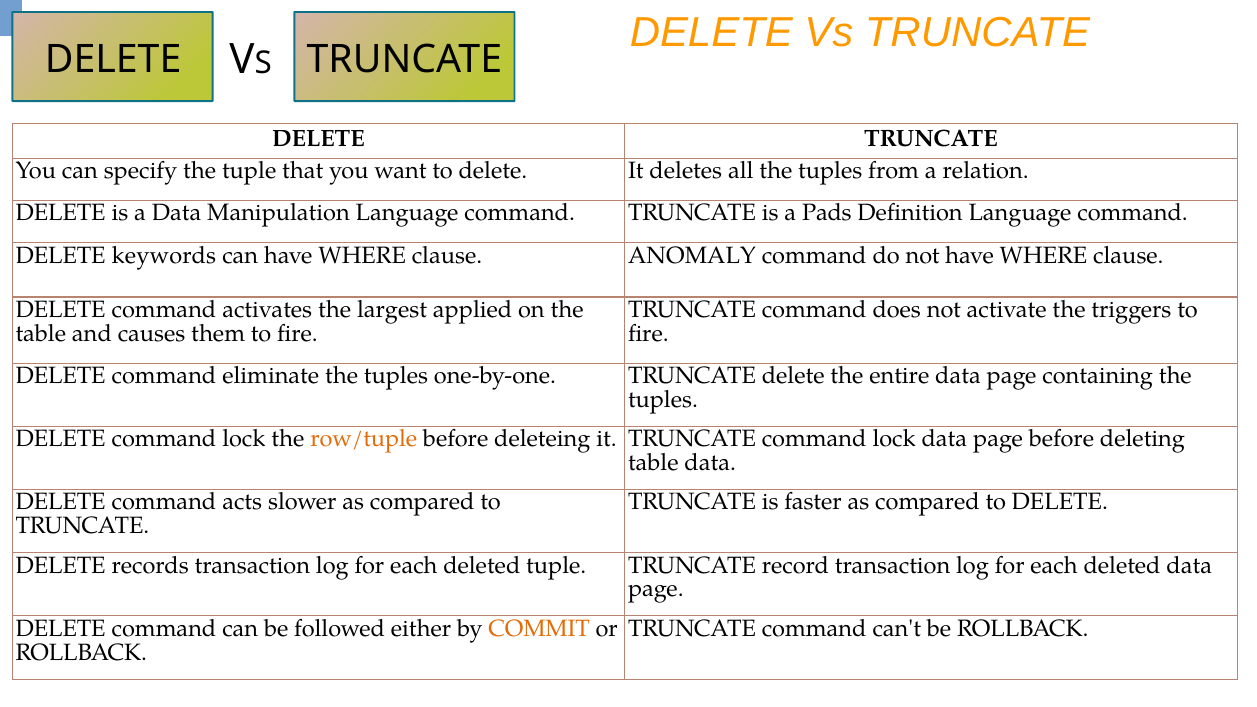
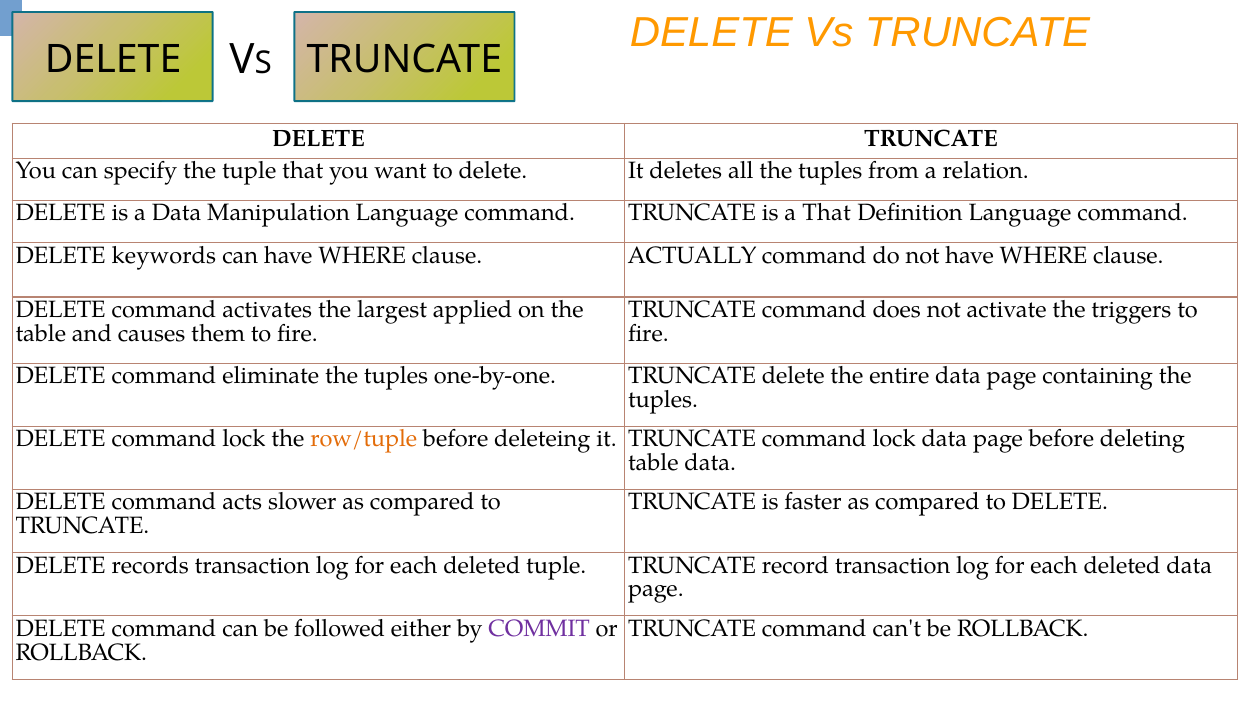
a Pads: Pads -> That
ANOMALY: ANOMALY -> ACTUALLY
COMMIT colour: orange -> purple
